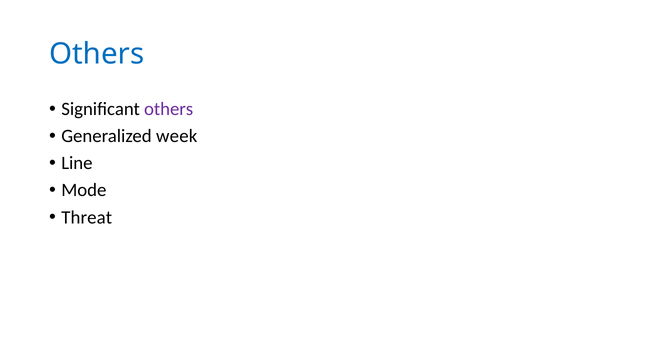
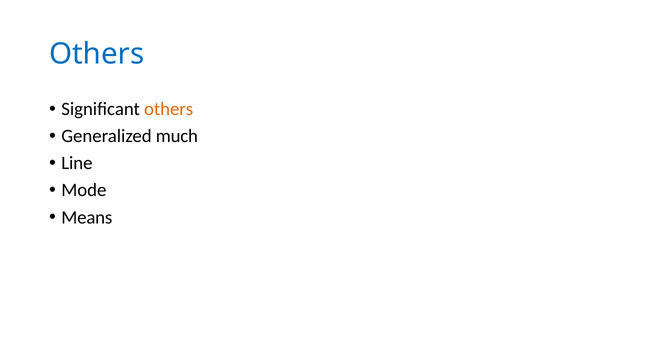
others at (169, 109) colour: purple -> orange
week: week -> much
Threat: Threat -> Means
